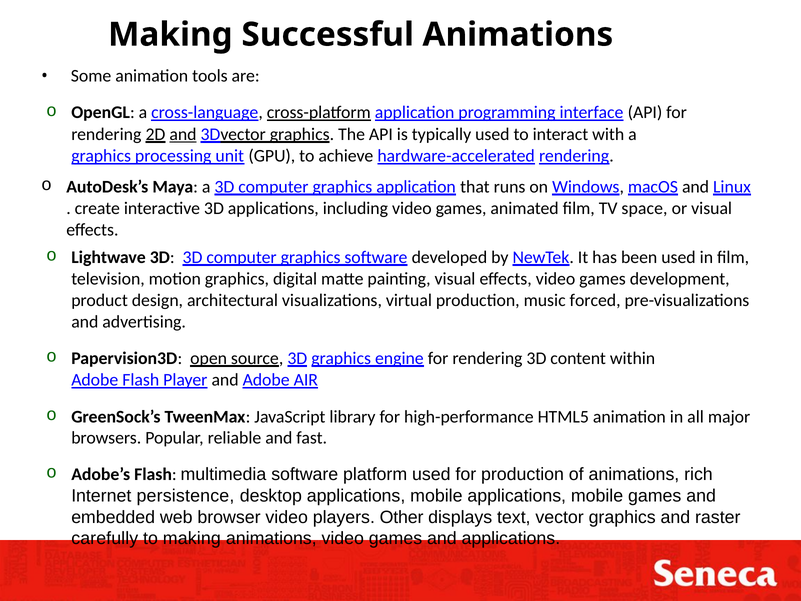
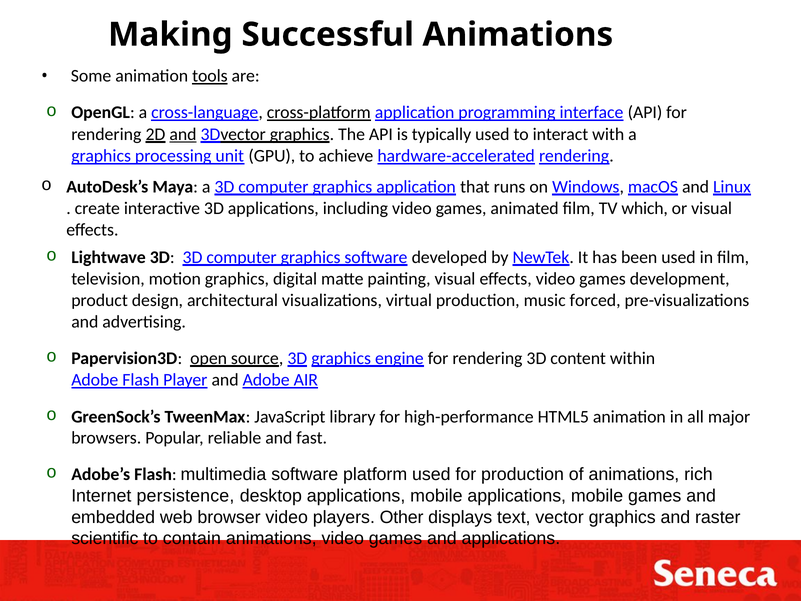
tools underline: none -> present
space: space -> which
carefully: carefully -> scientific
to making: making -> contain
